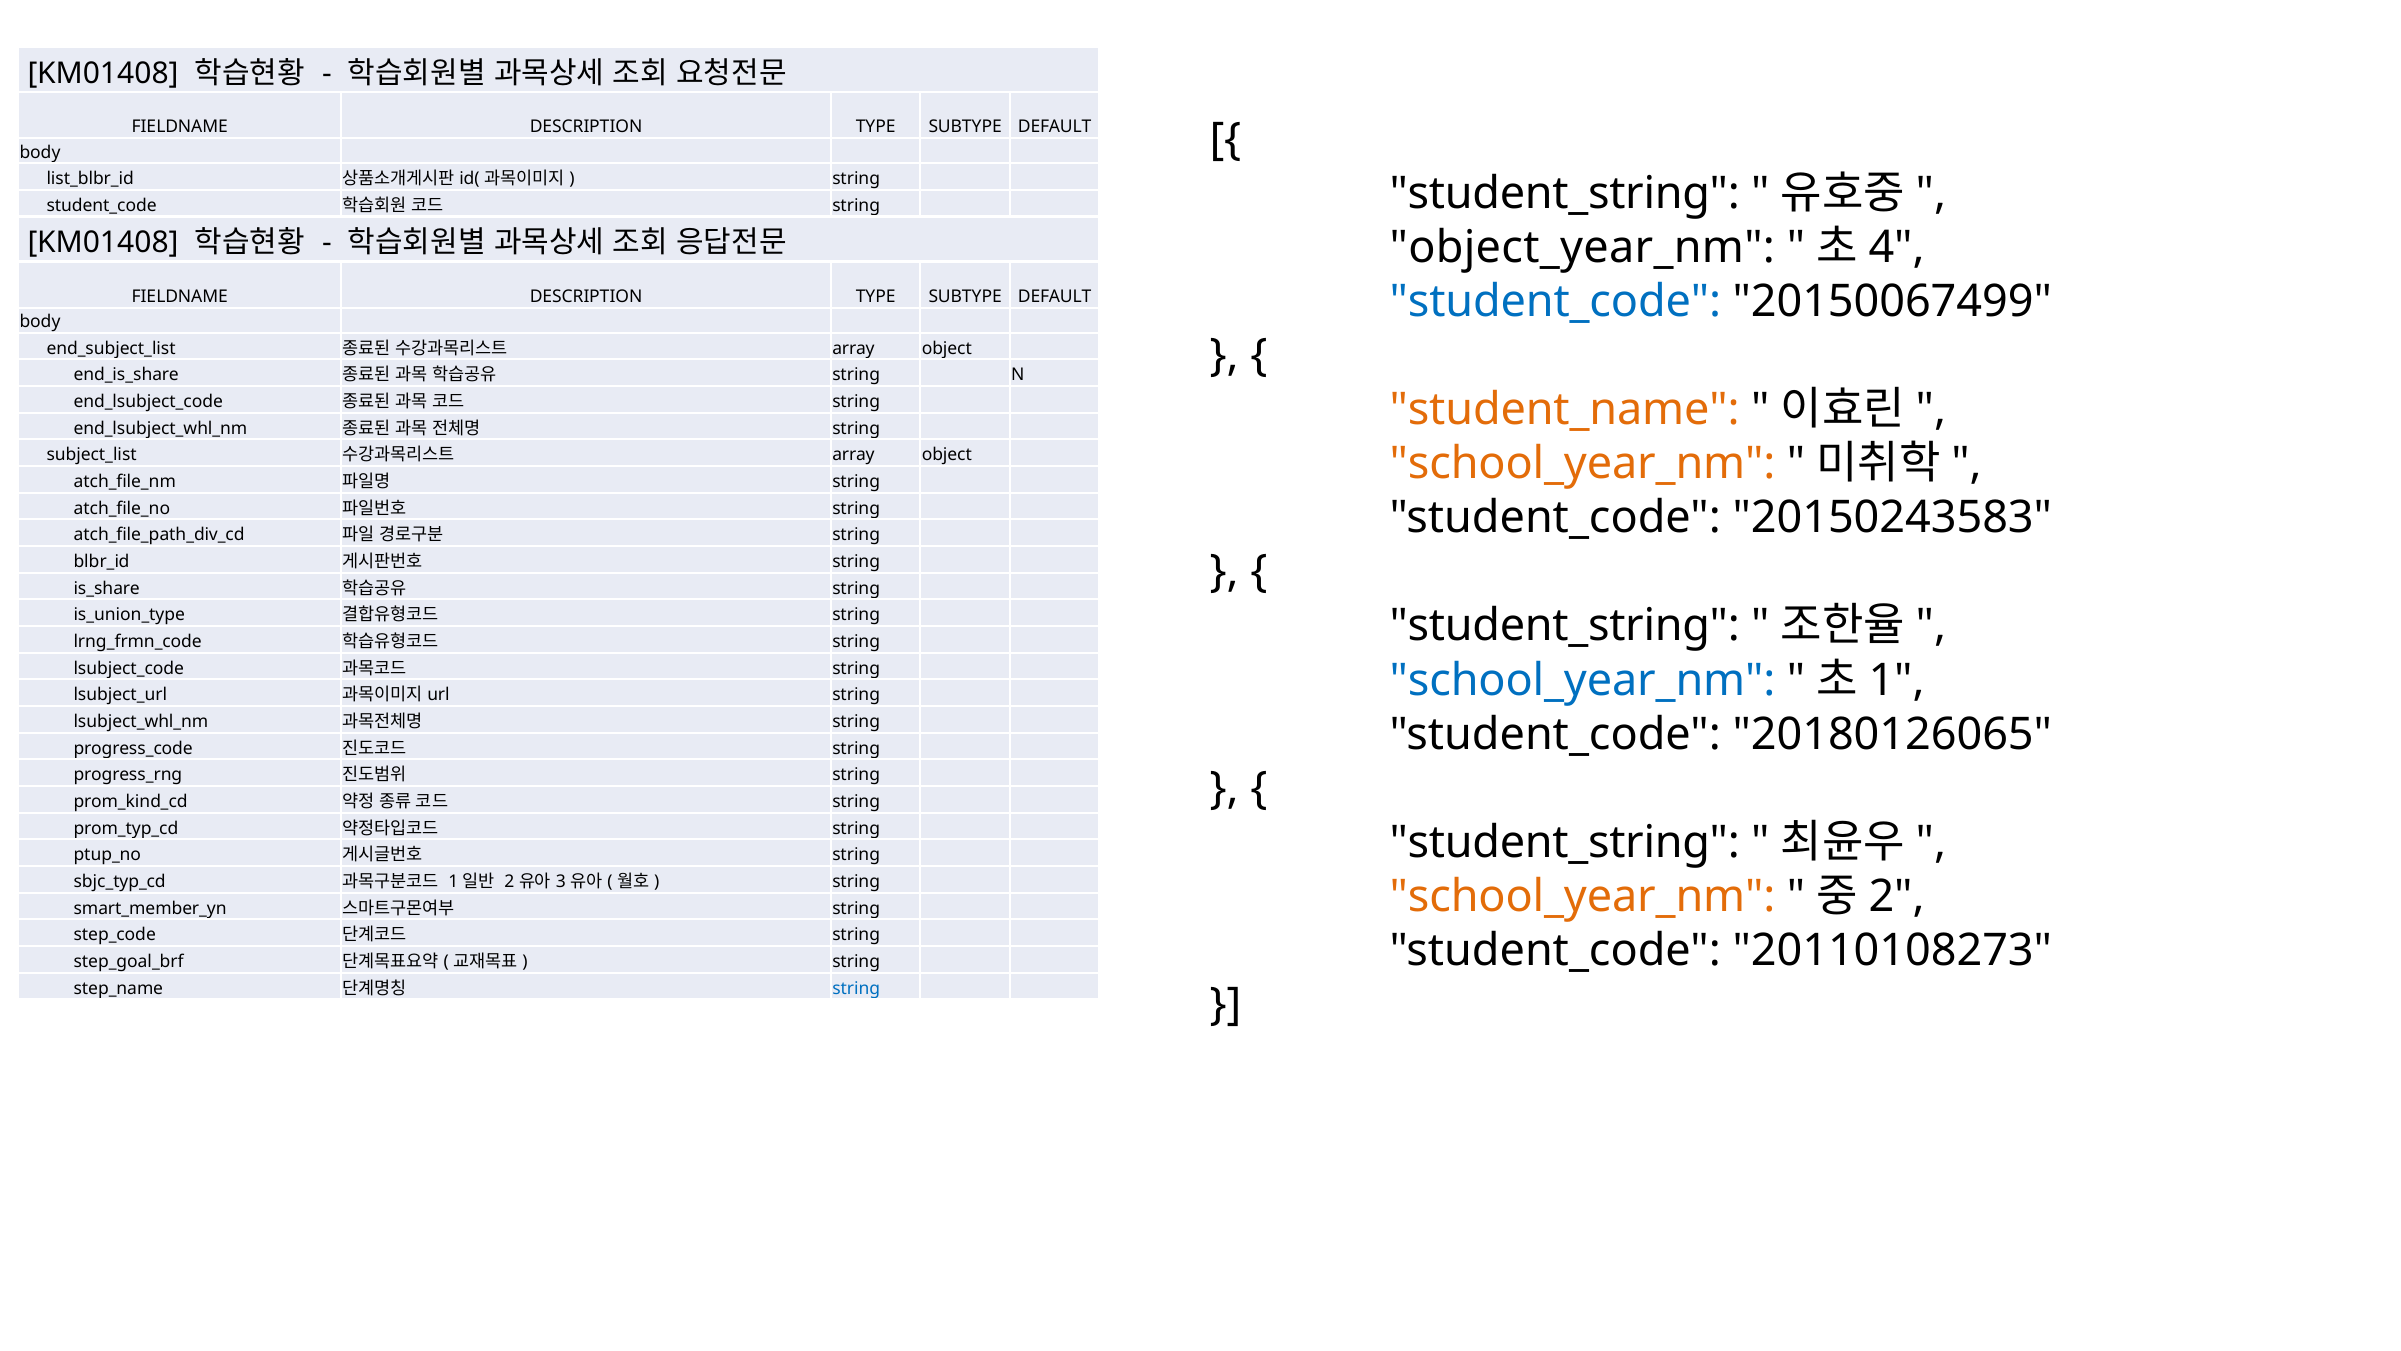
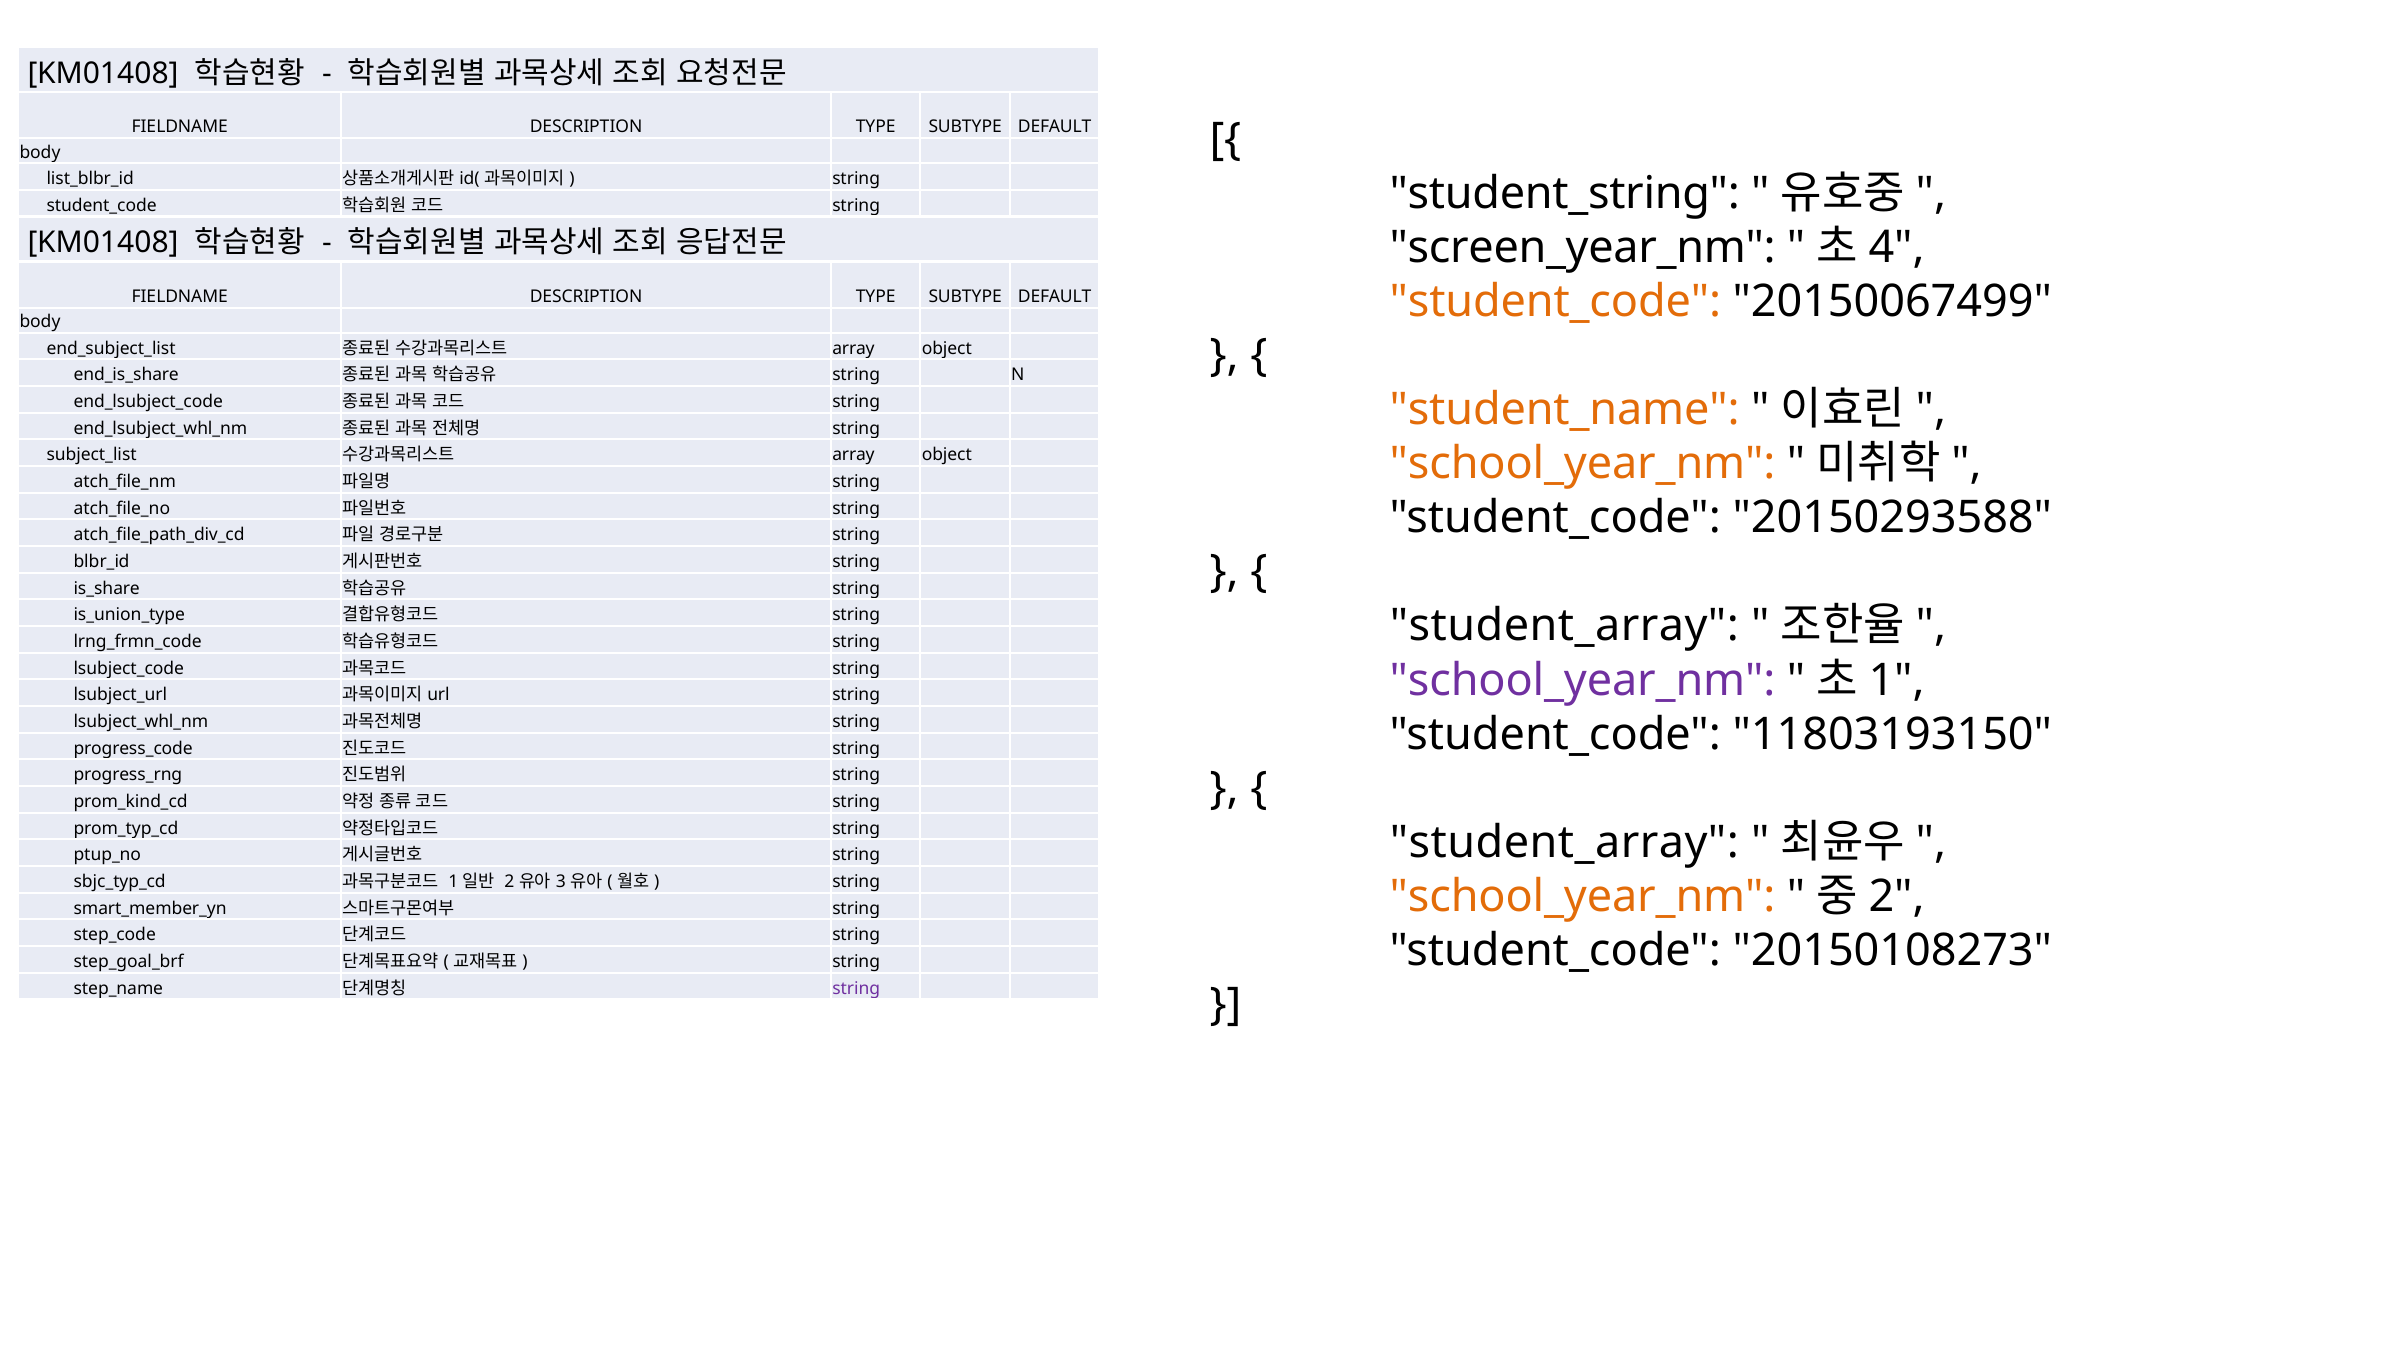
object_year_nm: object_year_nm -> screen_year_nm
student_code at (1555, 302) colour: blue -> orange
20150243583: 20150243583 -> 20150293588
student_string at (1565, 626): student_string -> student_array
school_year_nm at (1583, 680) colour: blue -> purple
20180126065: 20180126065 -> 11803193150
student_string at (1565, 842): student_string -> student_array
20110108273: 20110108273 -> 20150108273
string at (856, 988) colour: blue -> purple
